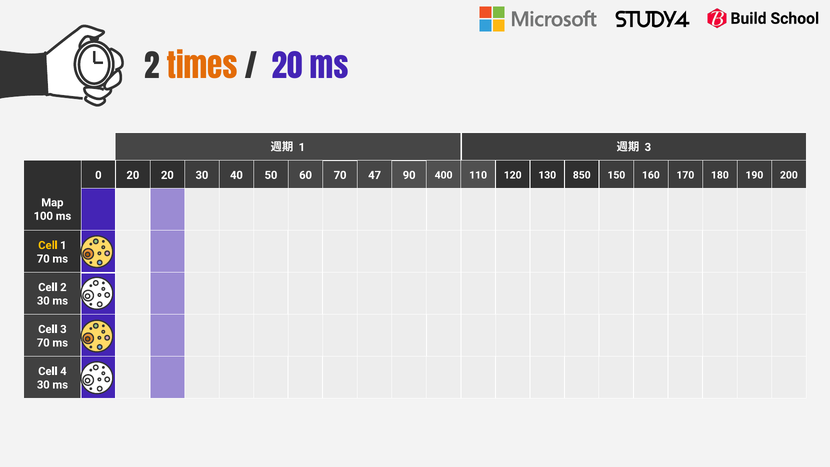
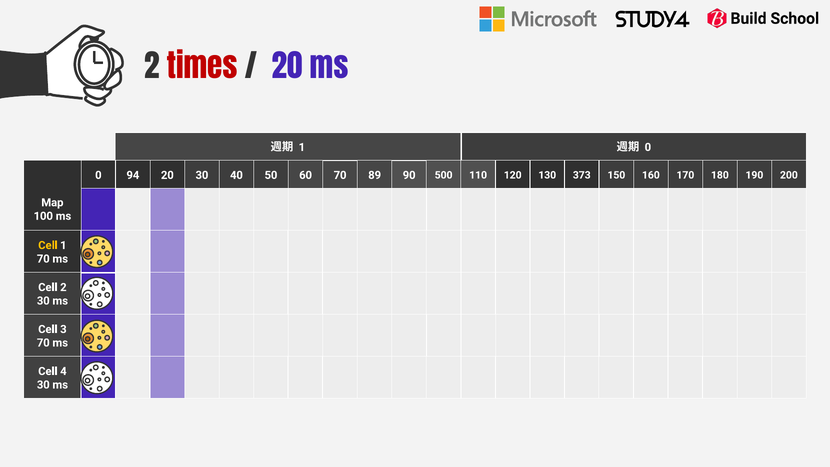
times colour: orange -> red
3 at (648, 147): 3 -> 0
0 20: 20 -> 94
47: 47 -> 89
400: 400 -> 500
850: 850 -> 373
